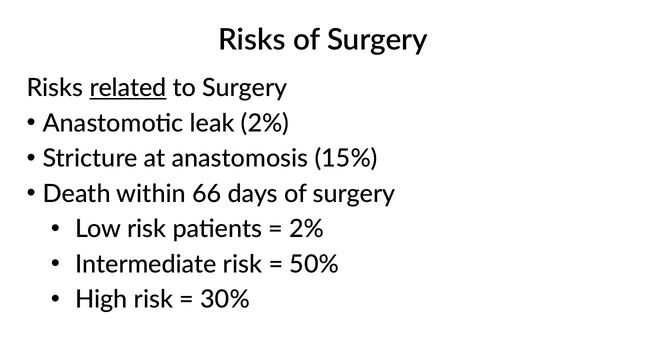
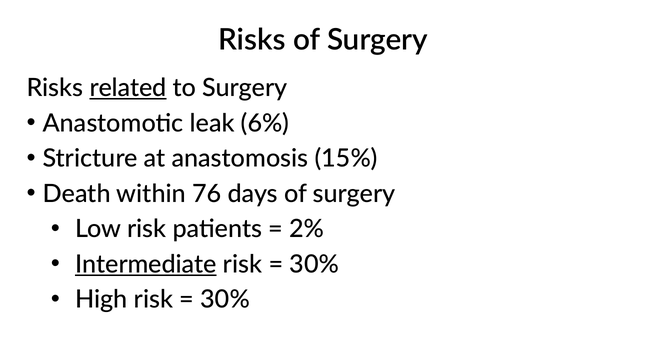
leak 2%: 2% -> 6%
66: 66 -> 76
Intermediate underline: none -> present
50% at (314, 265): 50% -> 30%
